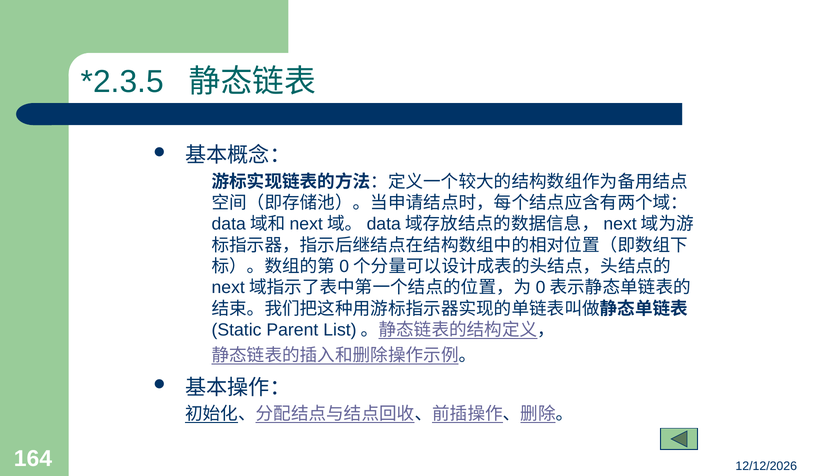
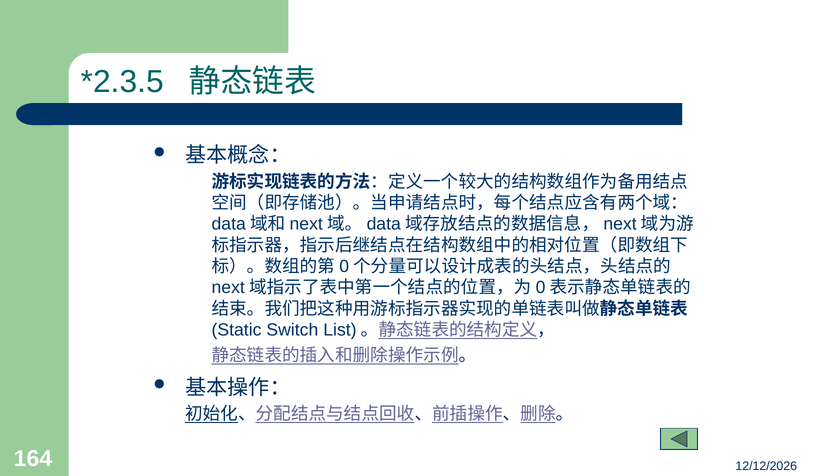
Parent: Parent -> Switch
